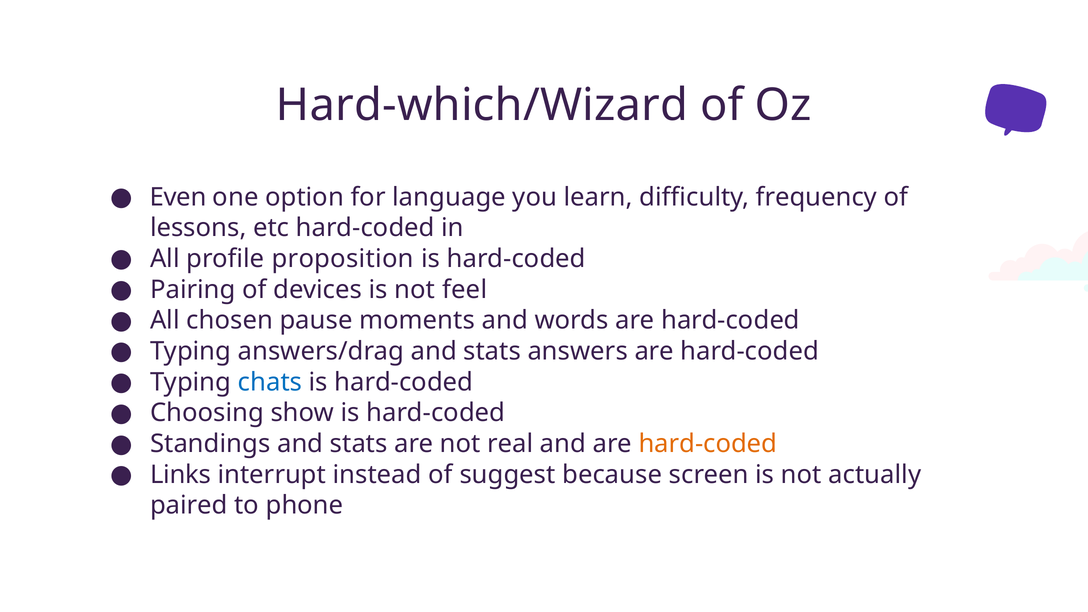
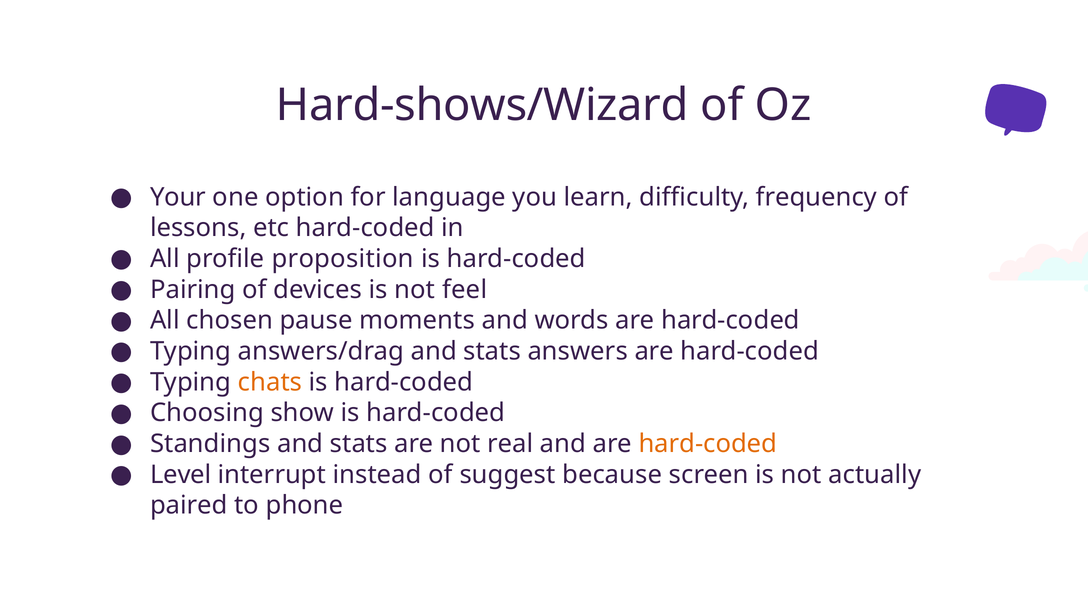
Hard-which/Wizard: Hard-which/Wizard -> Hard-shows/Wizard
Even: Even -> Your
chats colour: blue -> orange
Links: Links -> Level
